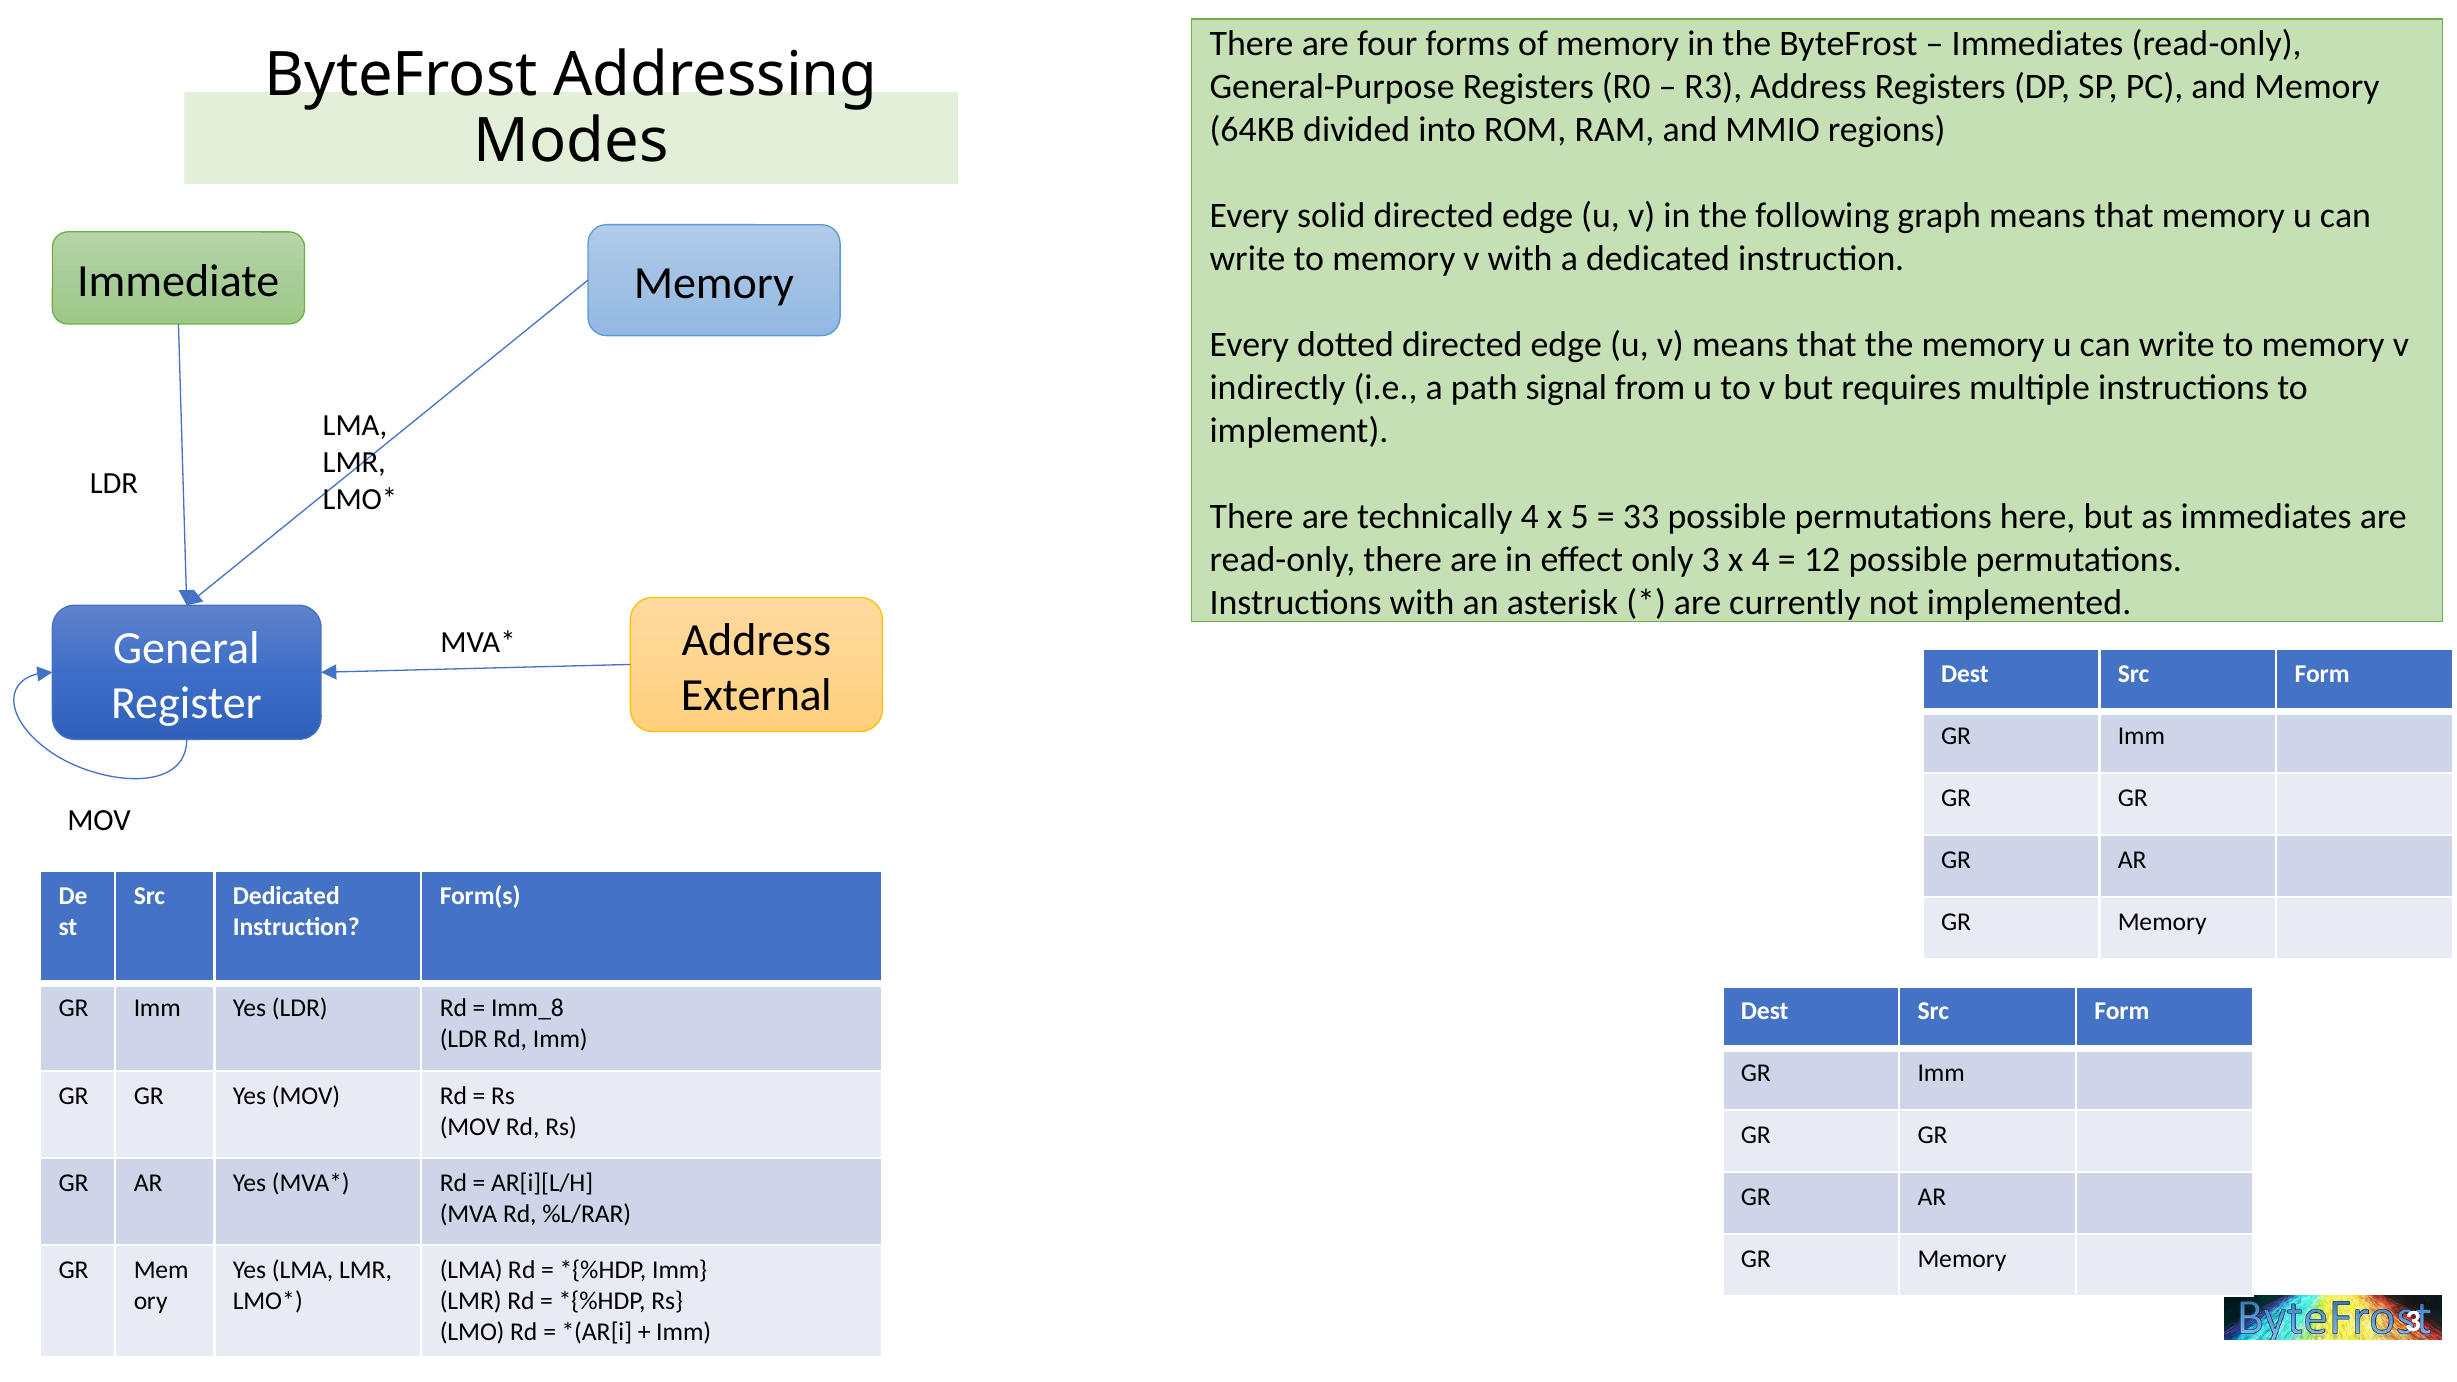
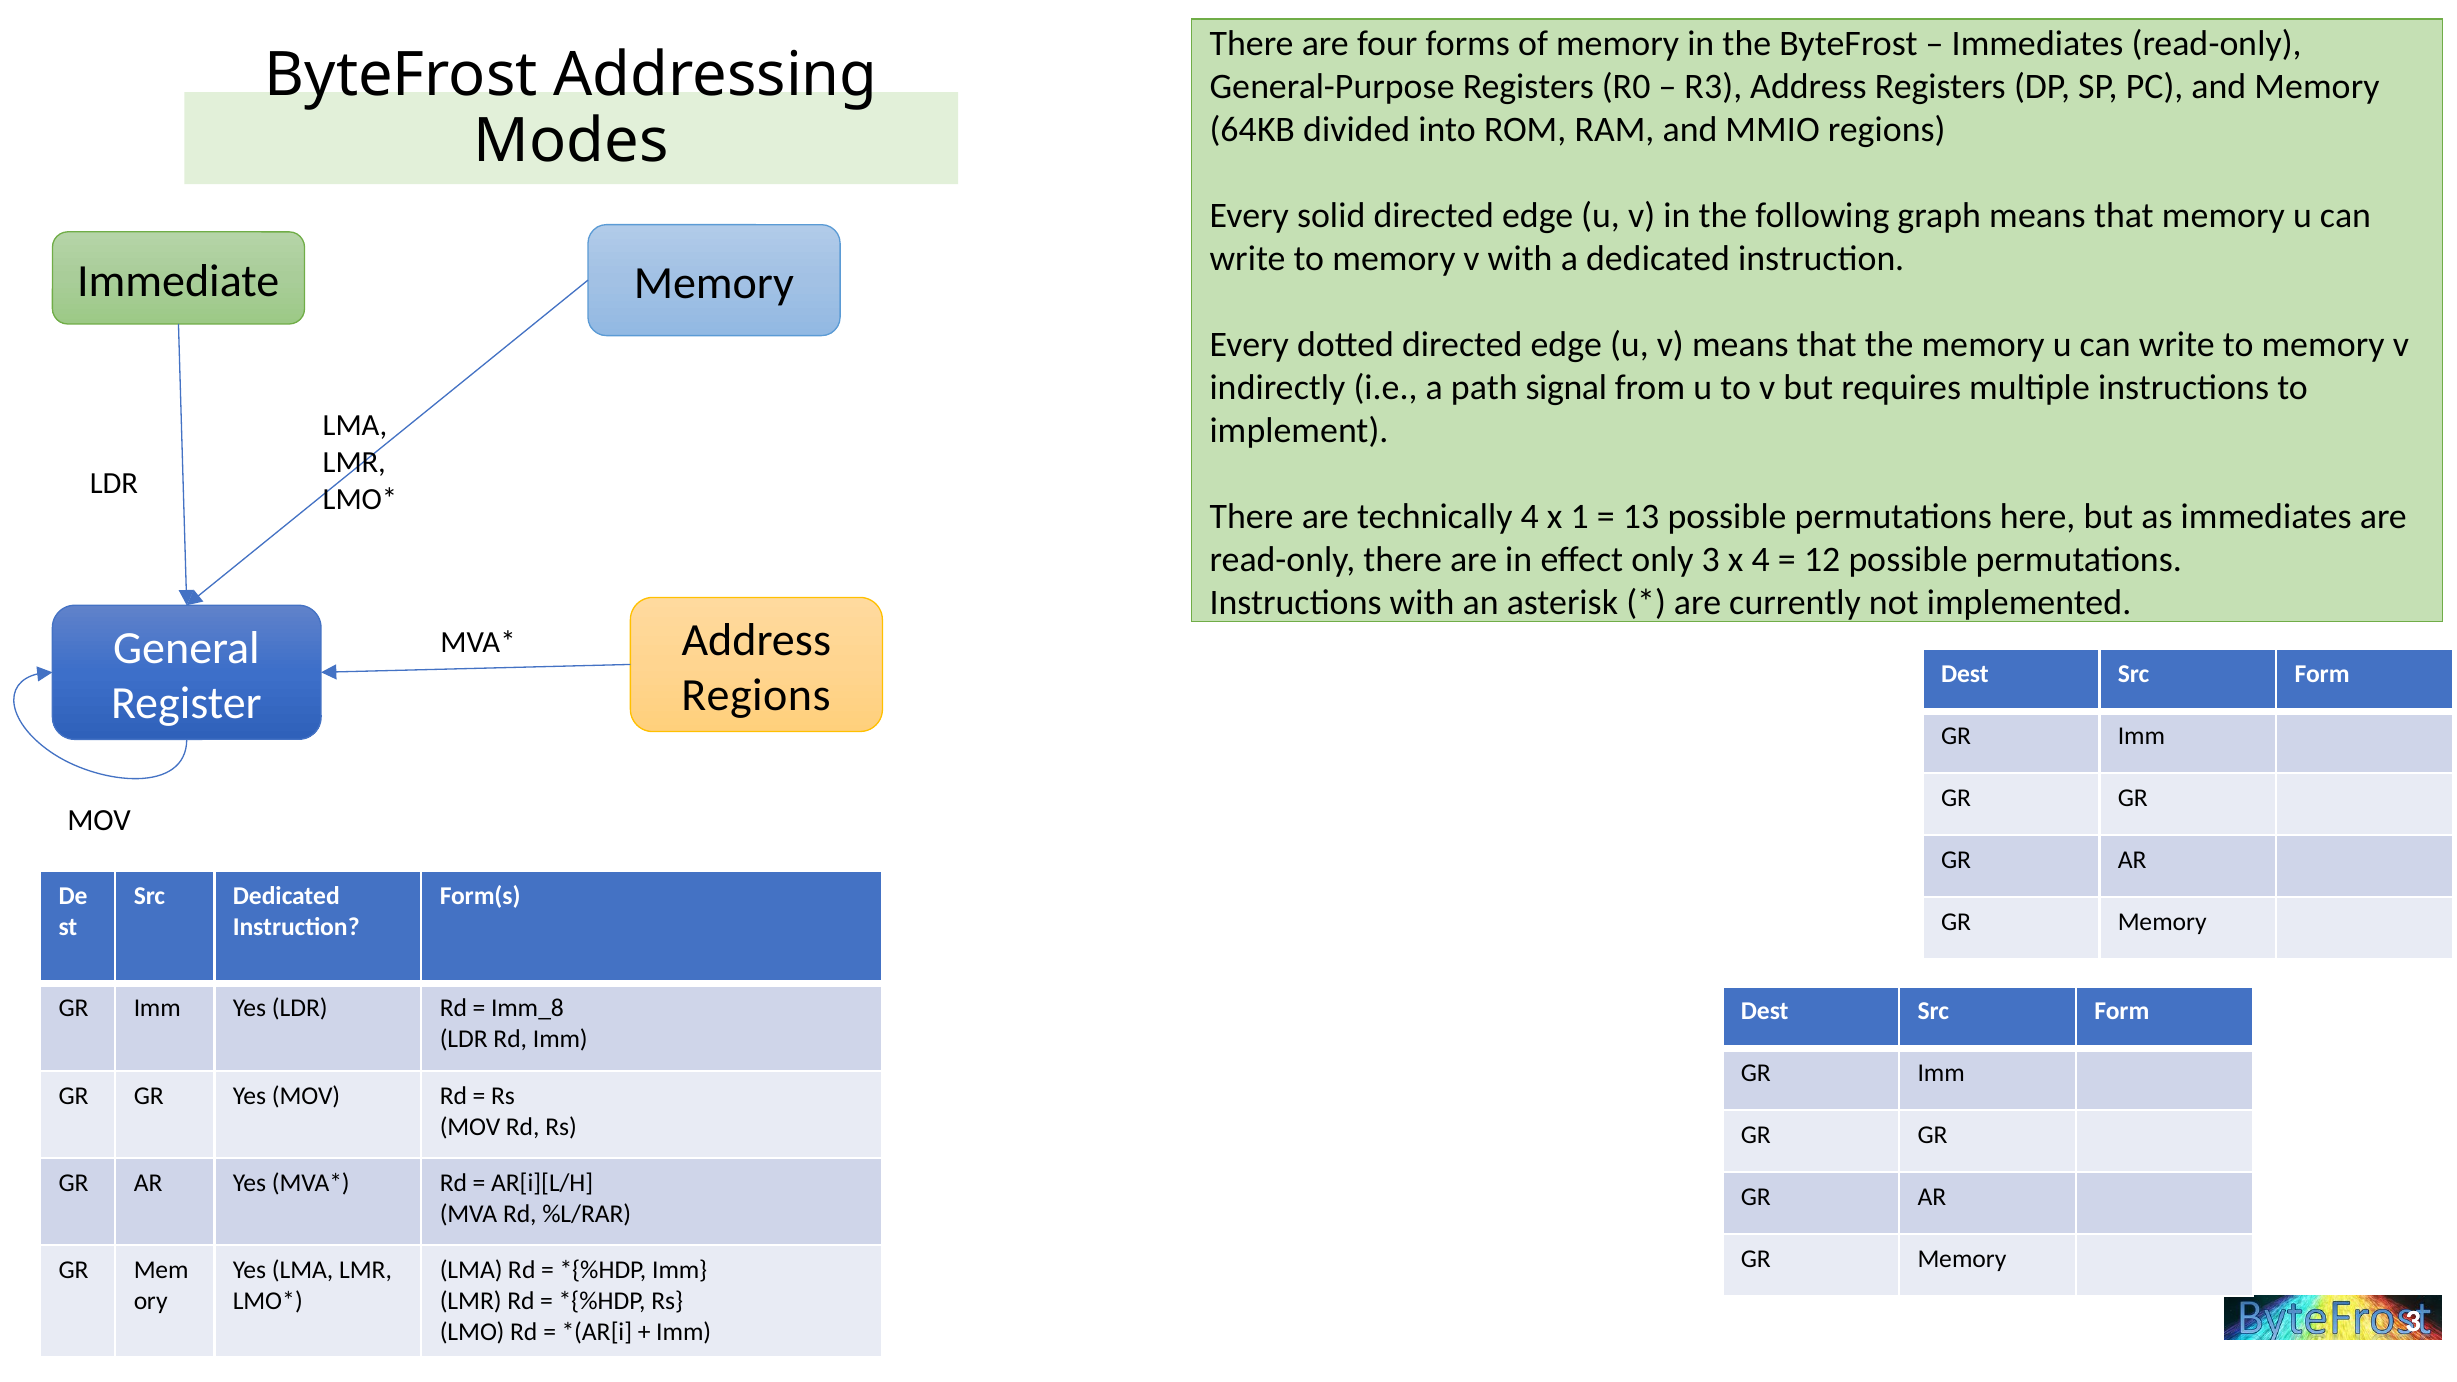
5: 5 -> 1
33 at (1641, 517): 33 -> 13
External at (756, 695): External -> Regions
